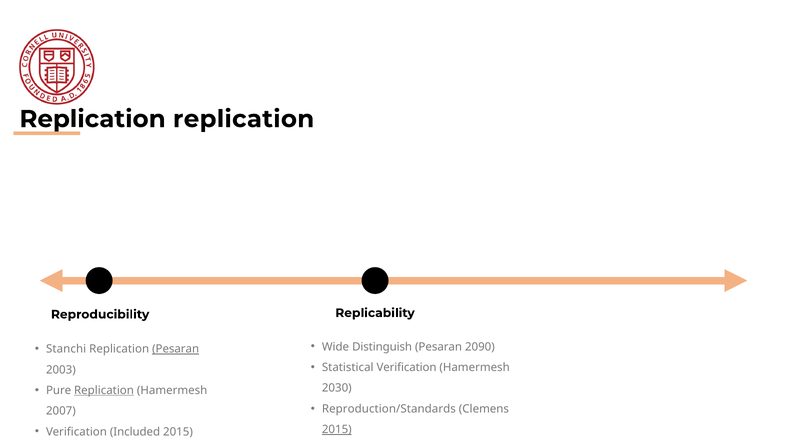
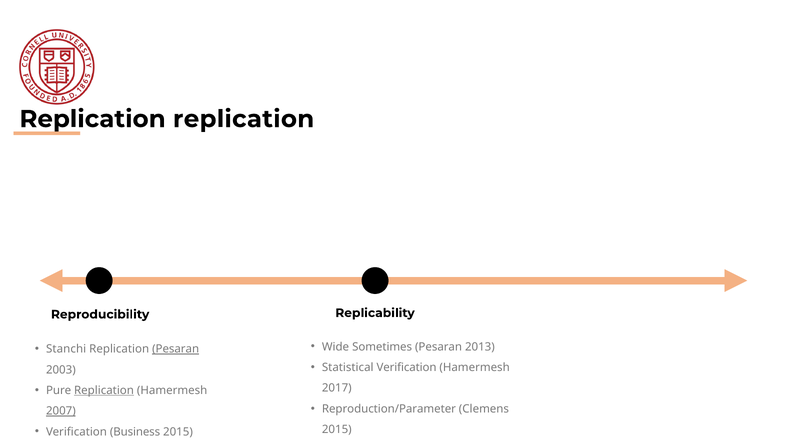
Distinguish: Distinguish -> Sometimes
2090: 2090 -> 2013
2030: 2030 -> 2017
Reproduction/Standards: Reproduction/Standards -> Reproduction/Parameter
2007 underline: none -> present
Included: Included -> Business
2015 at (337, 430) underline: present -> none
